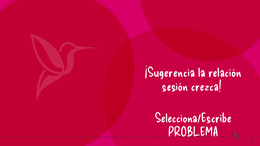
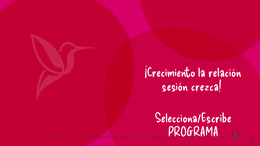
¡Sugerencia: ¡Sugerencia -> ¡Crecimiento
PROBLEMA: PROBLEMA -> PROGRAMA
